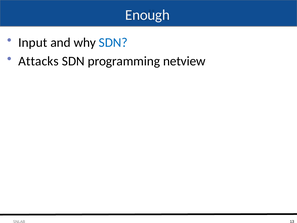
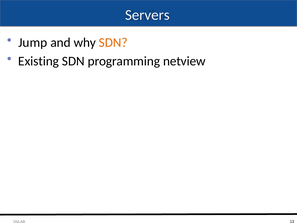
Enough: Enough -> Servers
Input: Input -> Jump
SDN at (113, 43) colour: blue -> orange
Attacks: Attacks -> Existing
